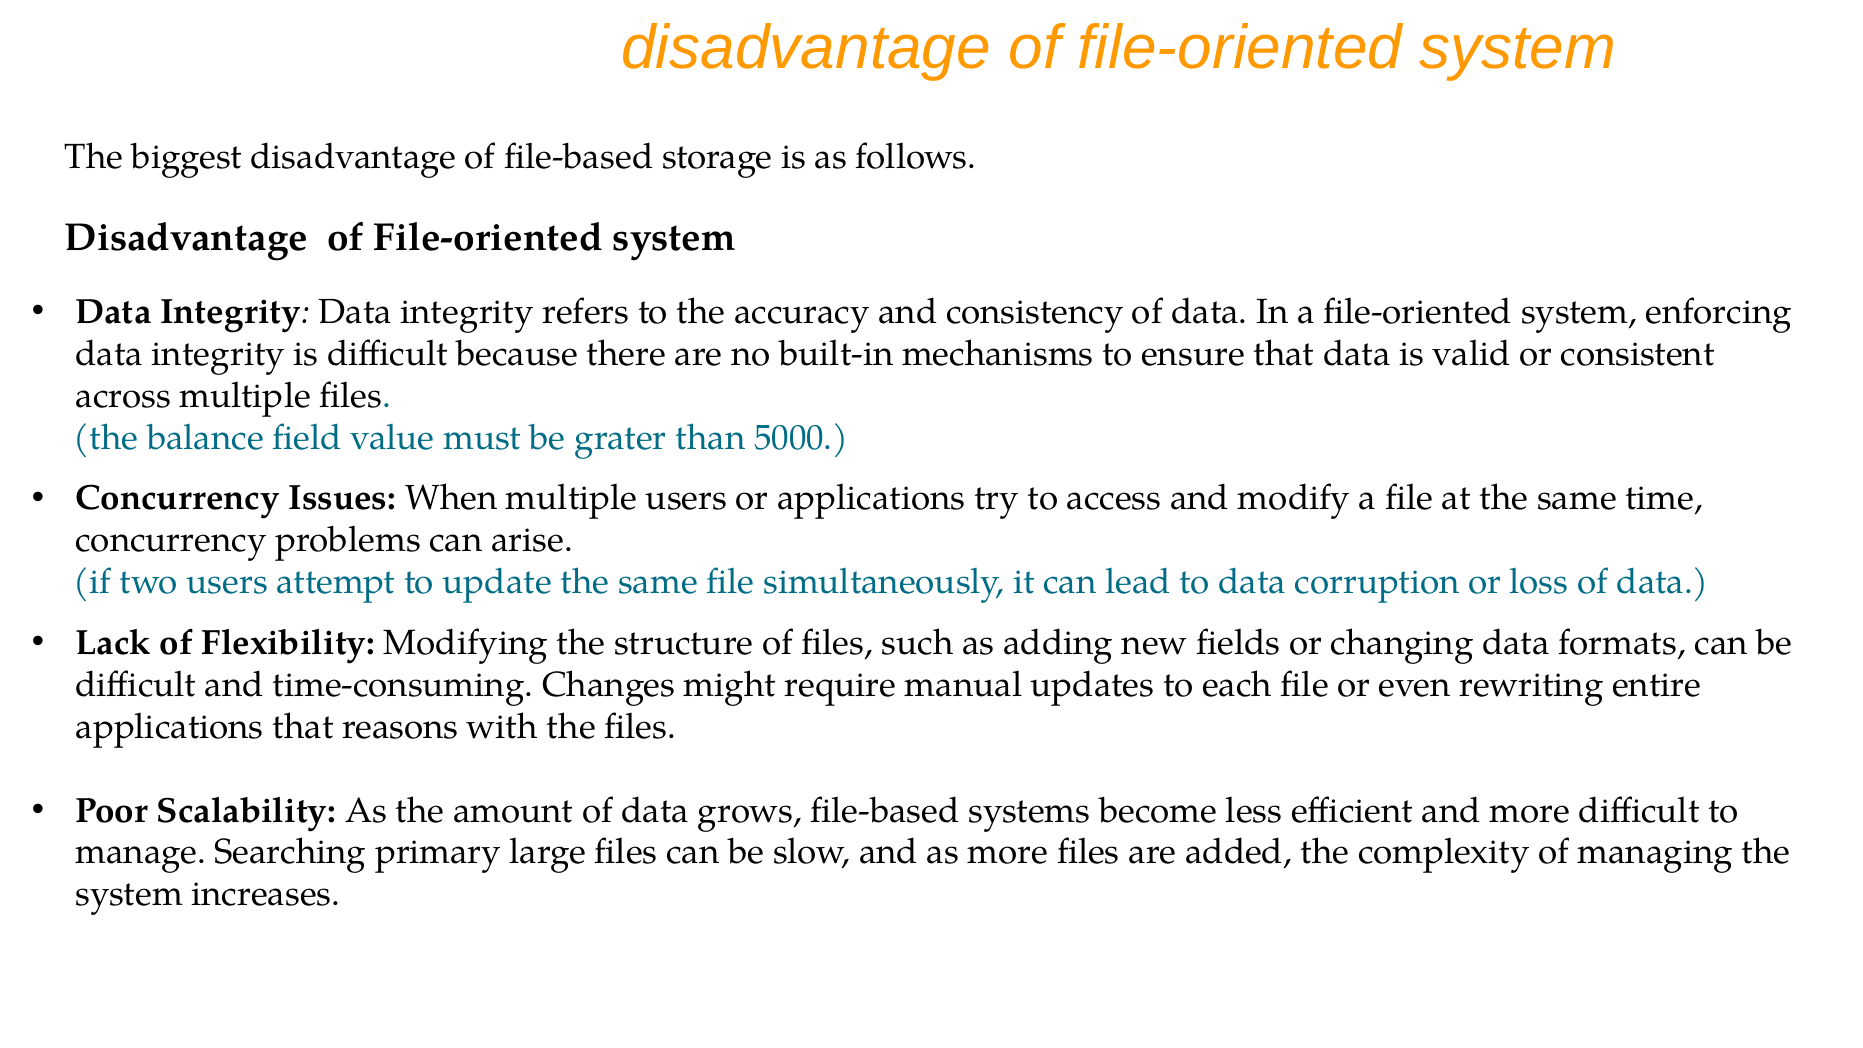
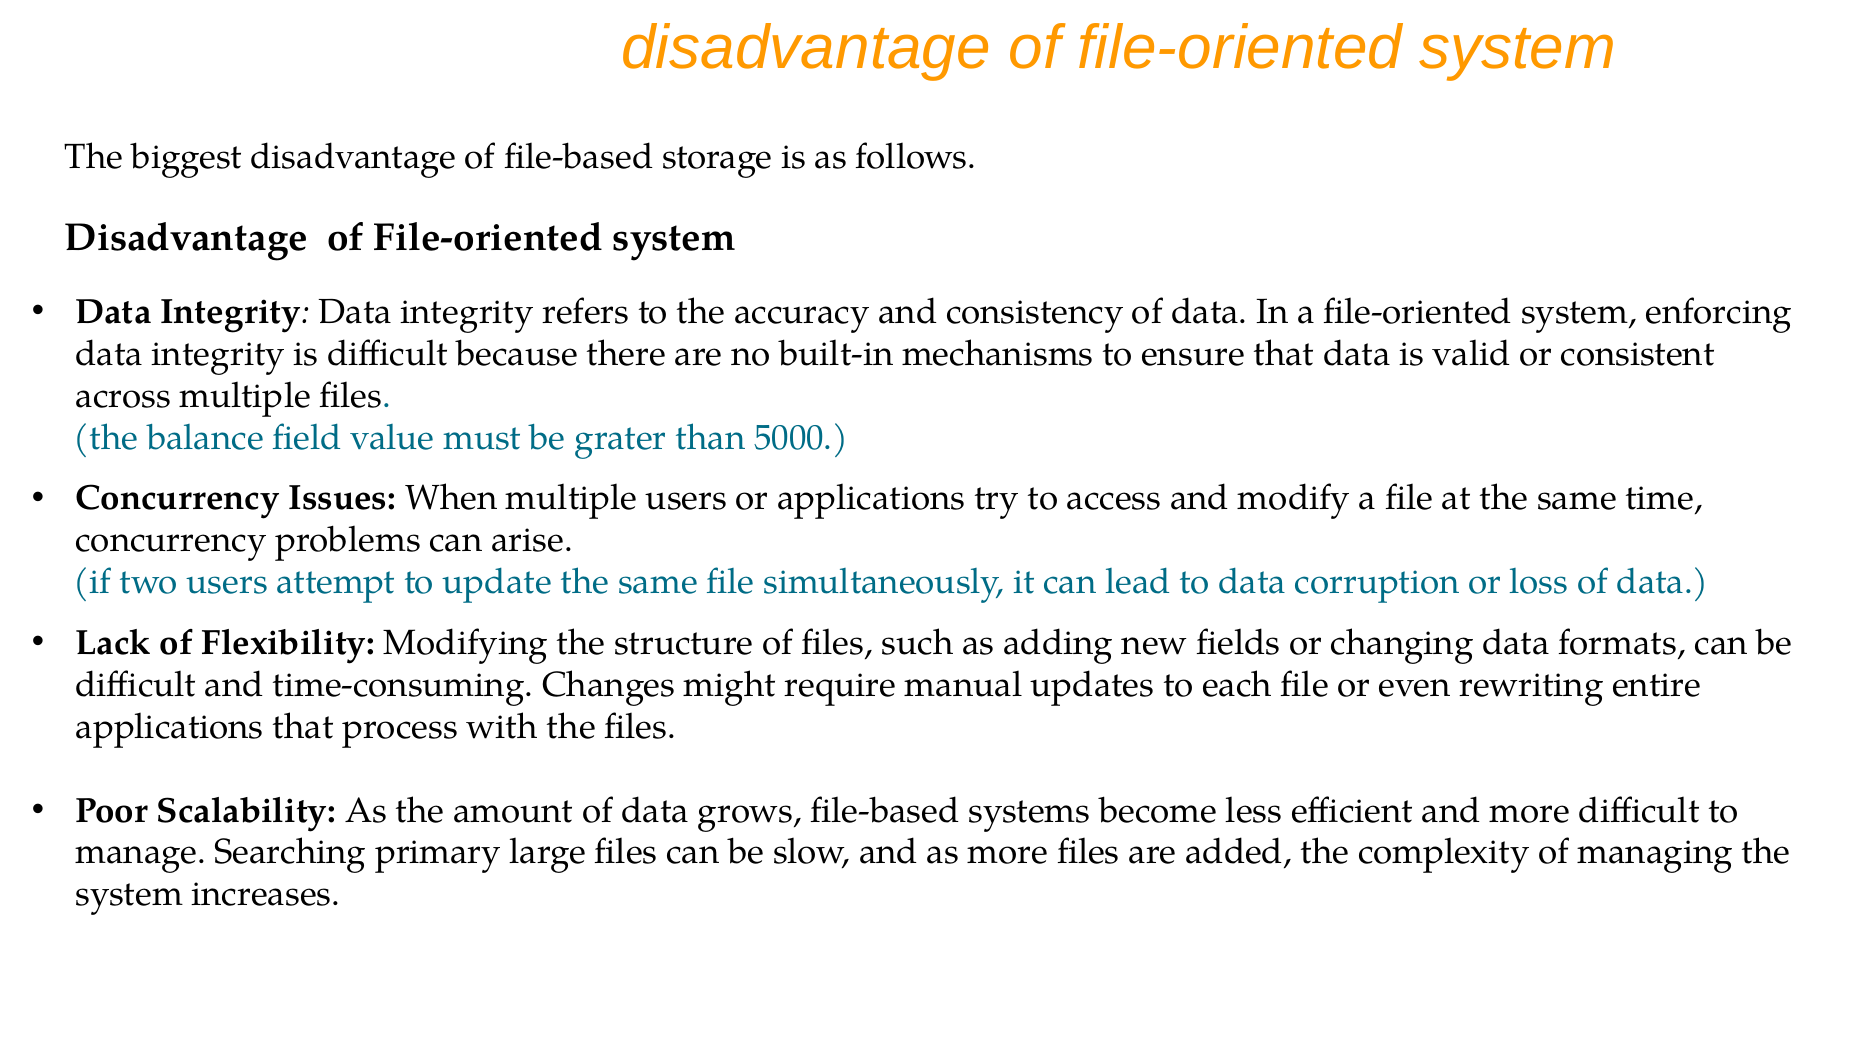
reasons: reasons -> process
